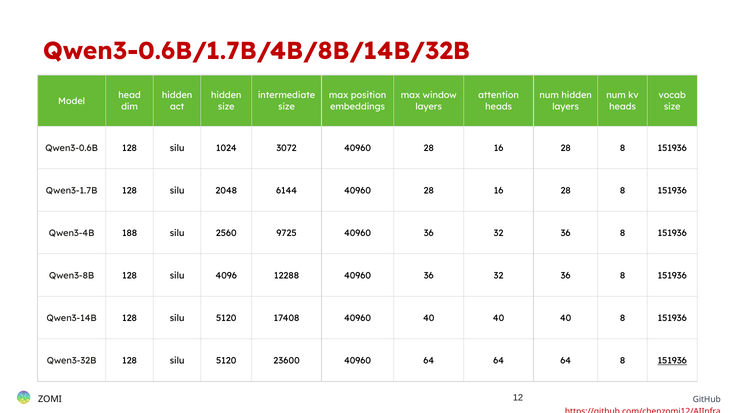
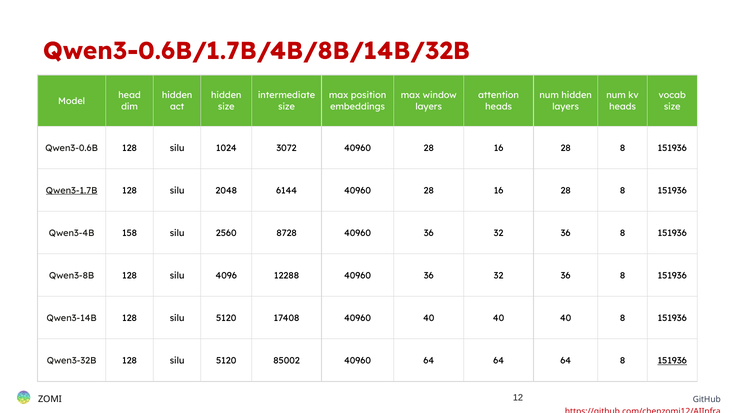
Qwen3-1.7B underline: none -> present
188: 188 -> 158
9725: 9725 -> 8728
23600: 23600 -> 85002
